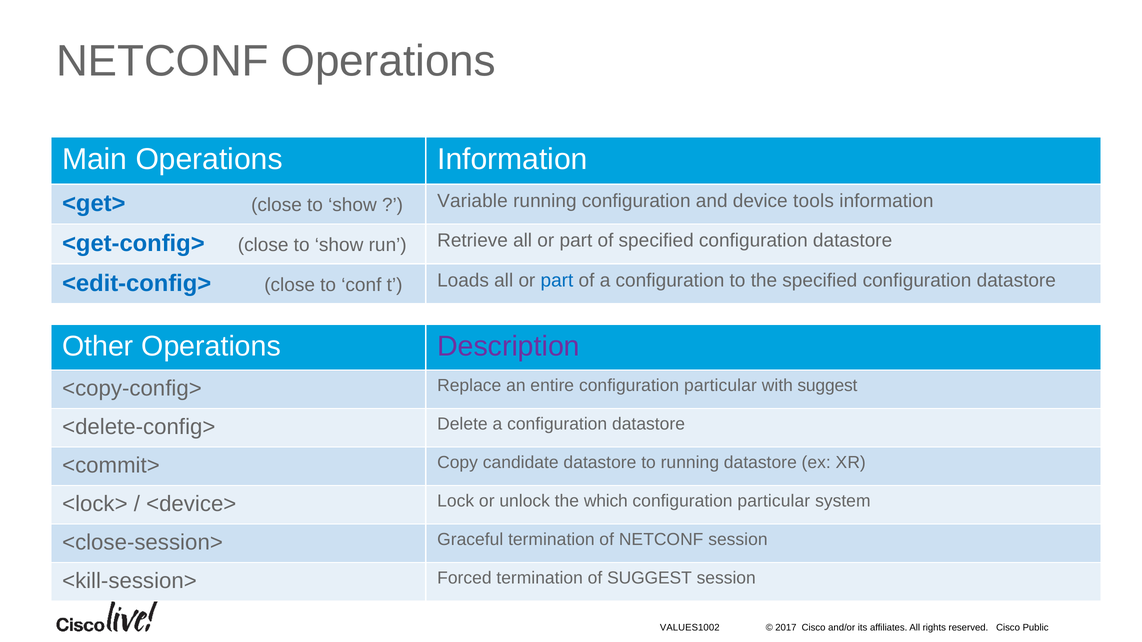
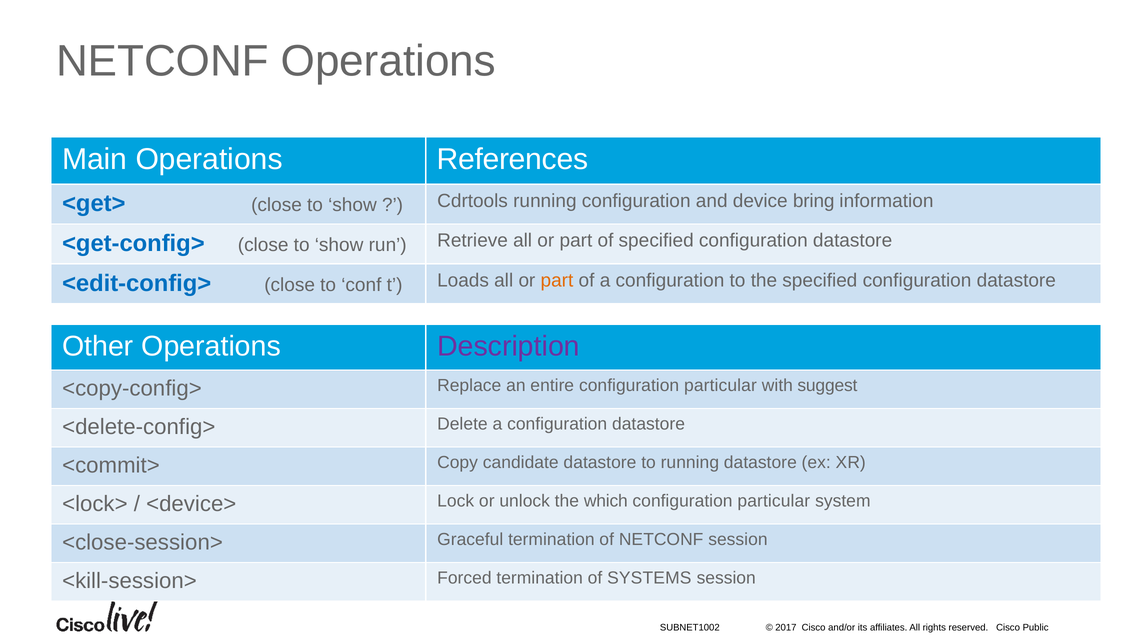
Operations Information: Information -> References
Variable: Variable -> Cdrtools
tools: tools -> bring
part at (557, 281) colour: blue -> orange
of SUGGEST: SUGGEST -> SYSTEMS
VALUES1002: VALUES1002 -> SUBNET1002
